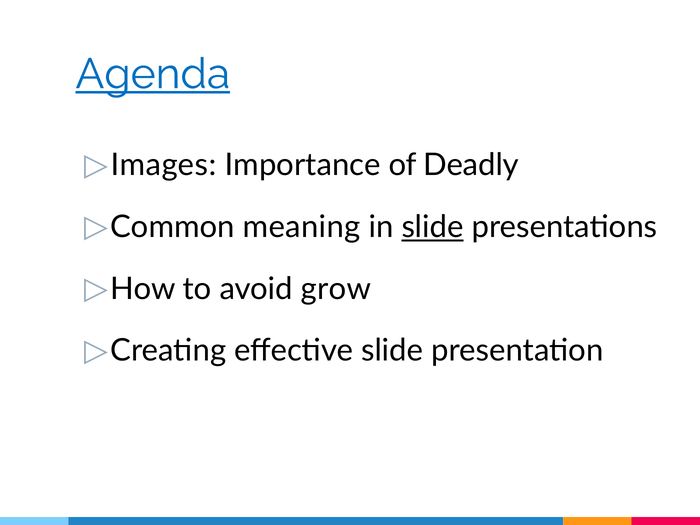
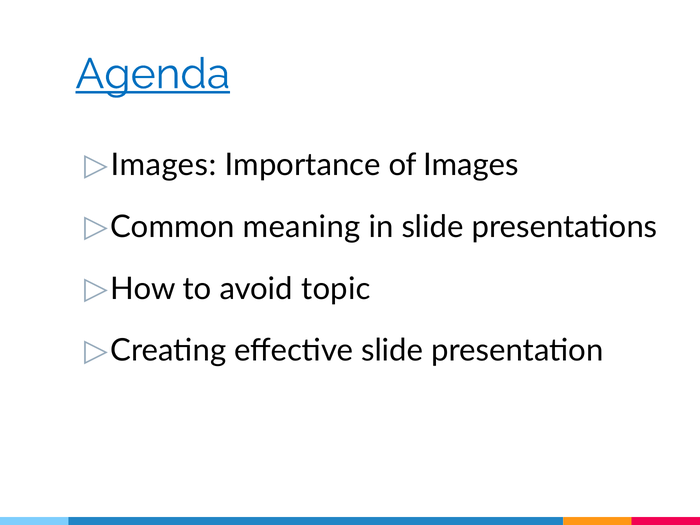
of Deadly: Deadly -> Images
slide at (433, 227) underline: present -> none
grow: grow -> topic
